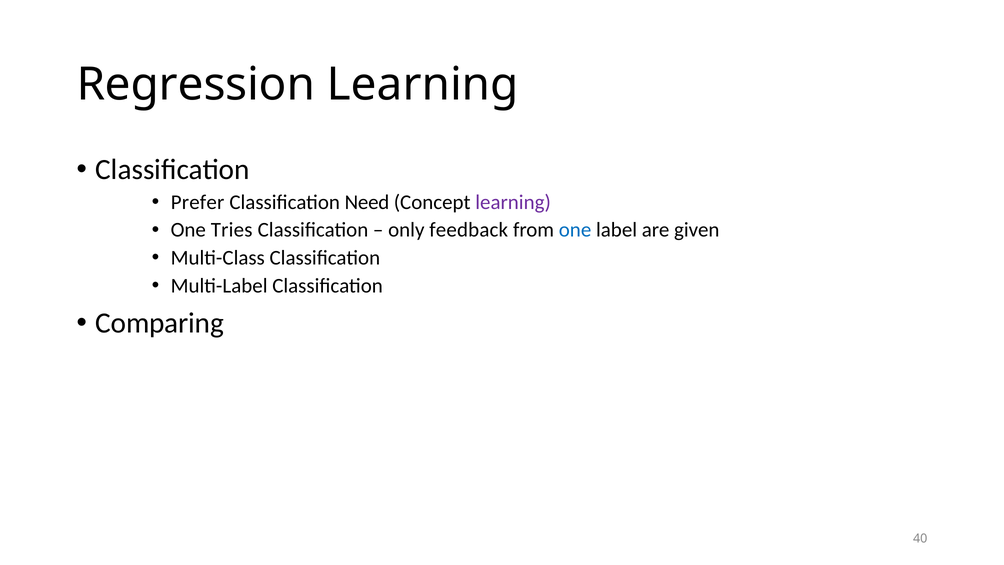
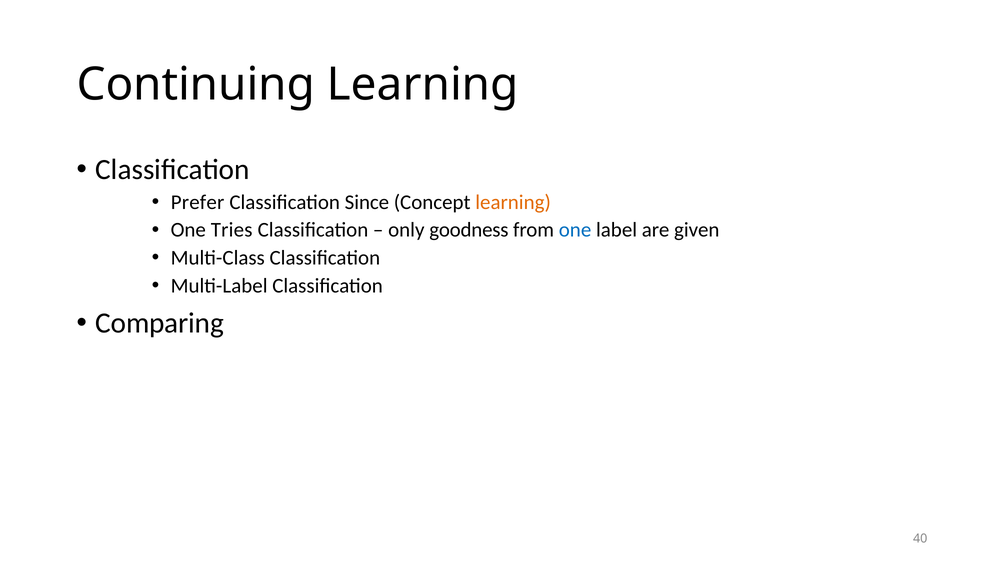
Regression: Regression -> Continuing
Need: Need -> Since
learning at (513, 202) colour: purple -> orange
feedback: feedback -> goodness
